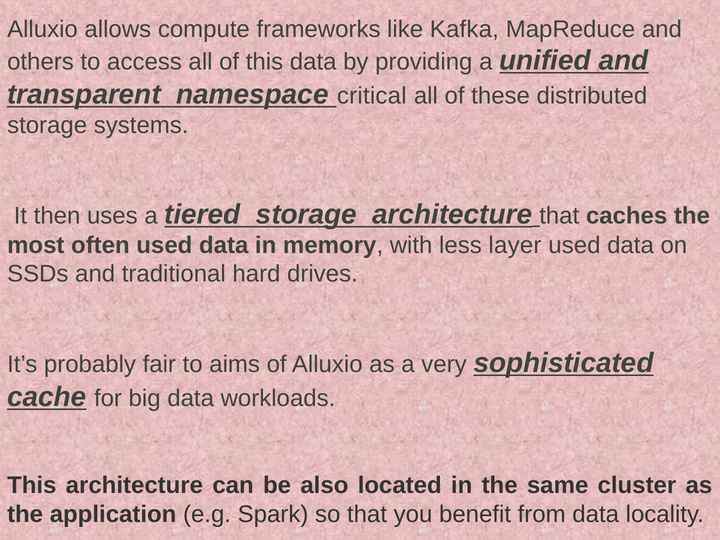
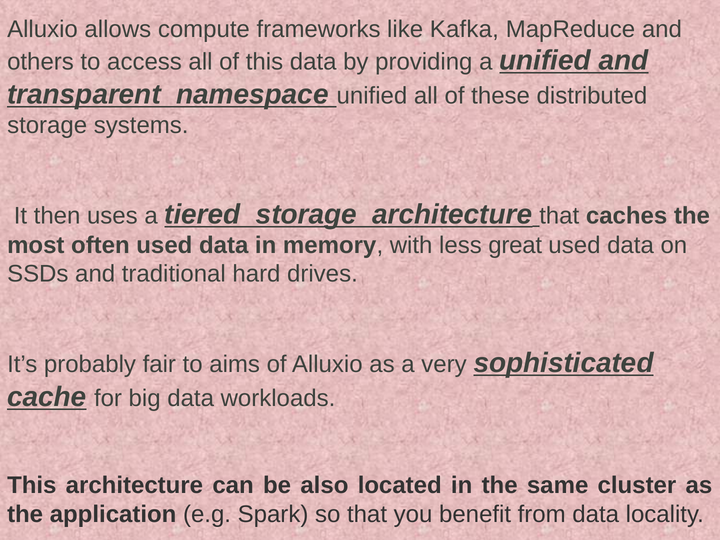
namespace critical: critical -> unified
layer: layer -> great
